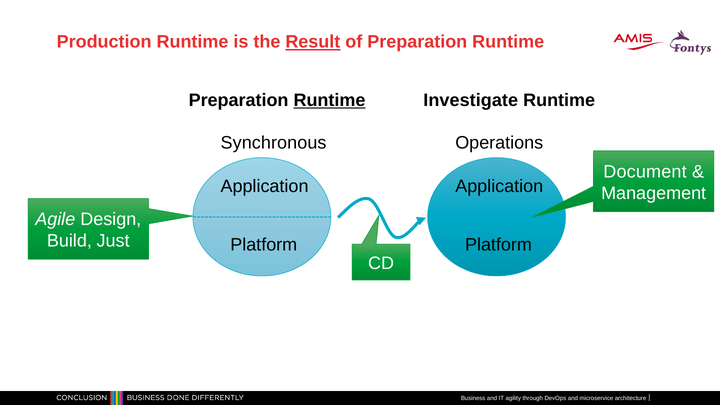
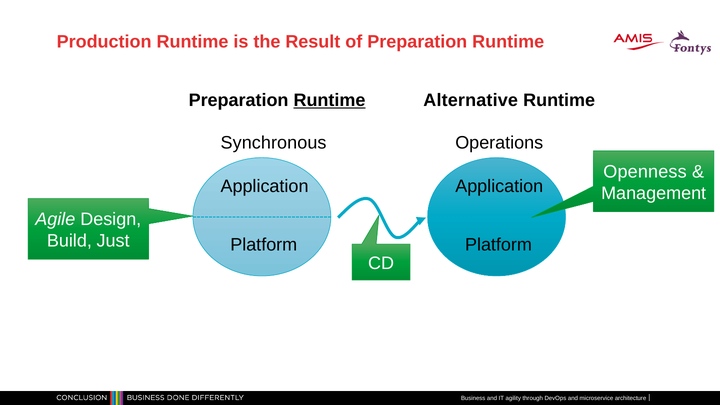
Result underline: present -> none
Investigate: Investigate -> Alternative
Document: Document -> Openness
